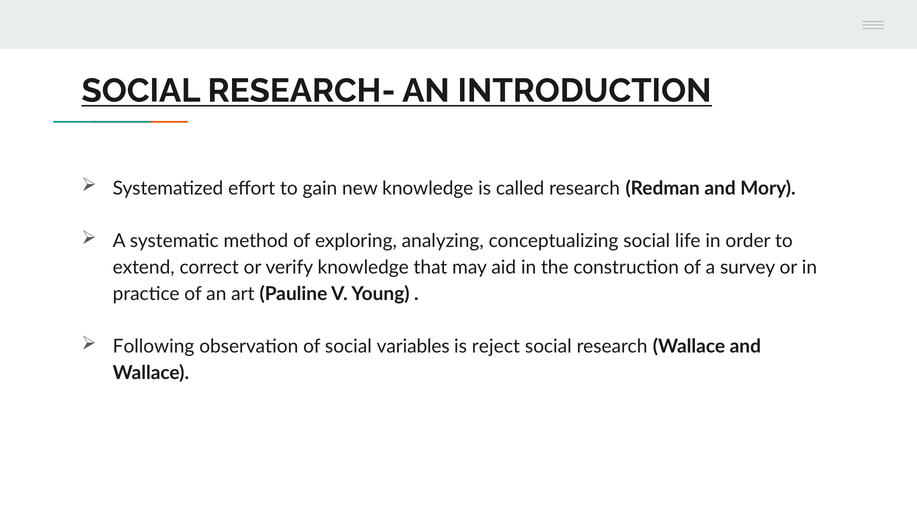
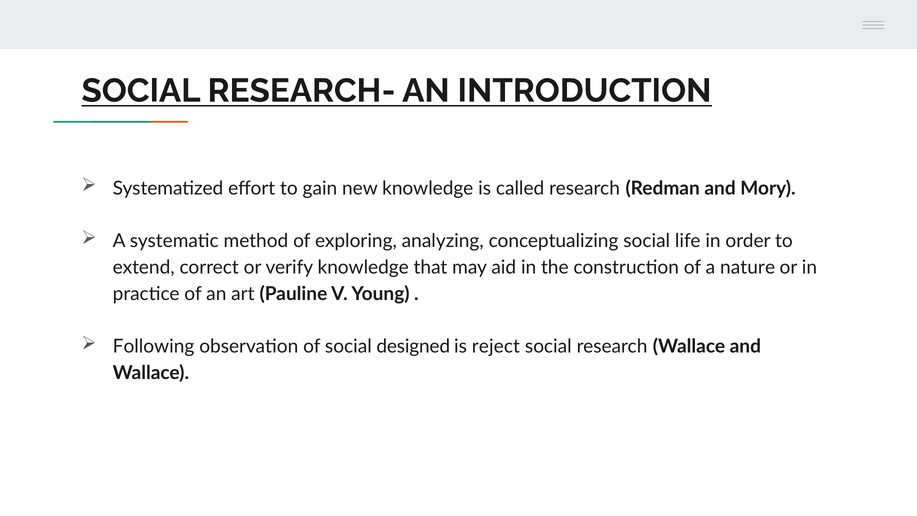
survey: survey -> nature
variables: variables -> designed
